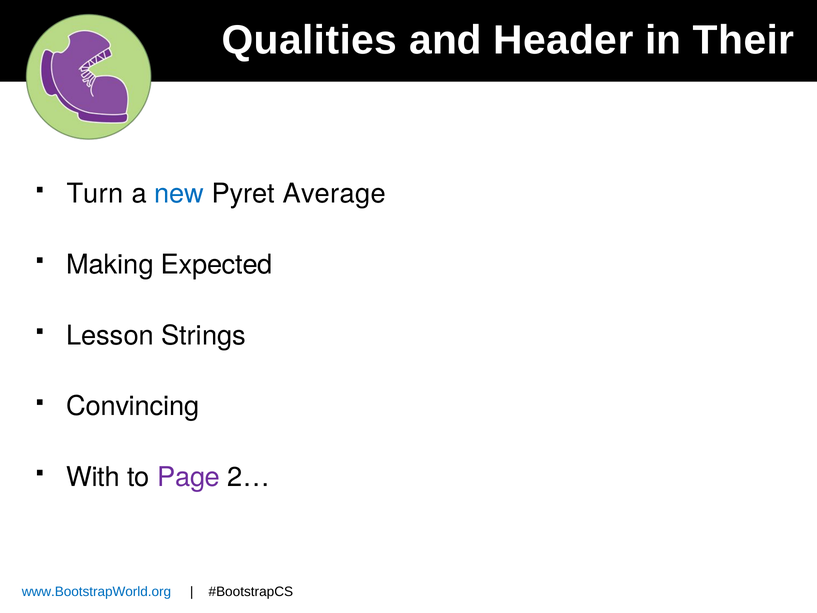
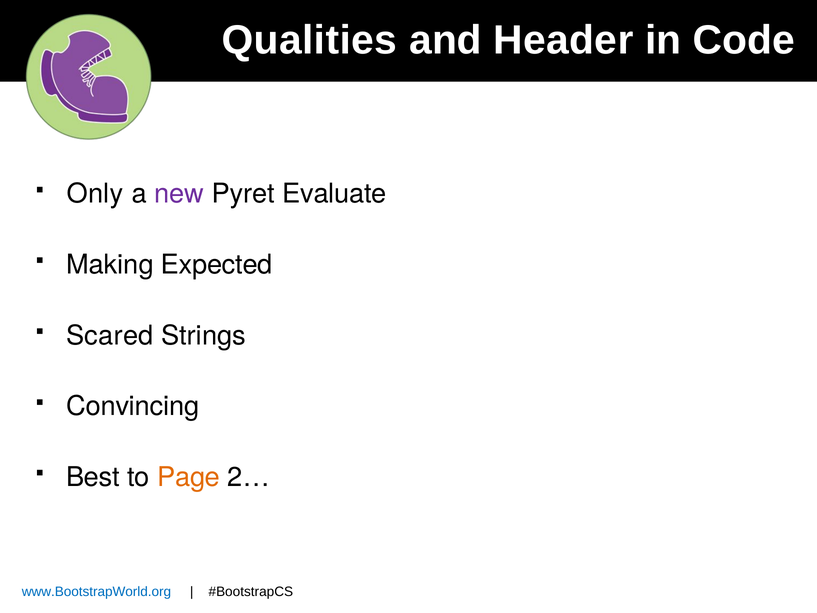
Their: Their -> Code
Turn: Turn -> Only
new colour: blue -> purple
Average: Average -> Evaluate
Lesson: Lesson -> Scared
With: With -> Best
Page colour: purple -> orange
